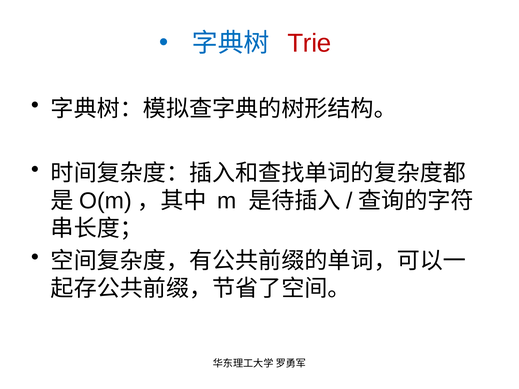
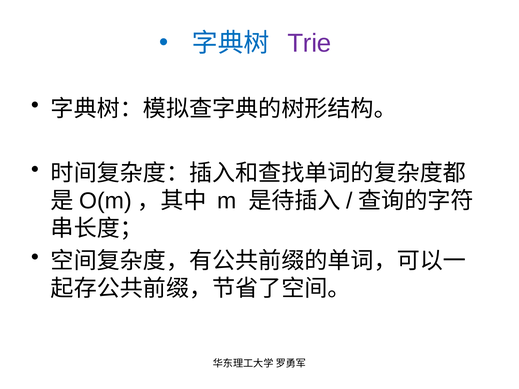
Trie colour: red -> purple
